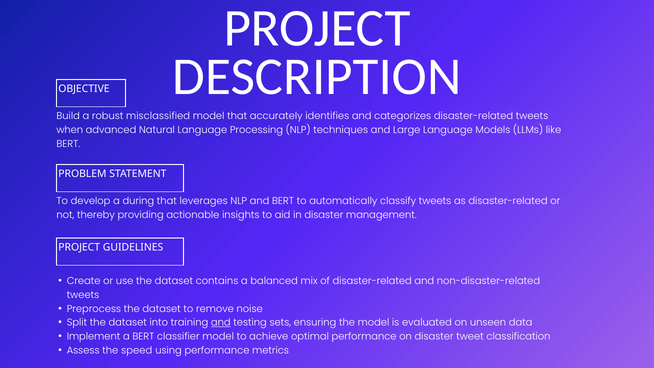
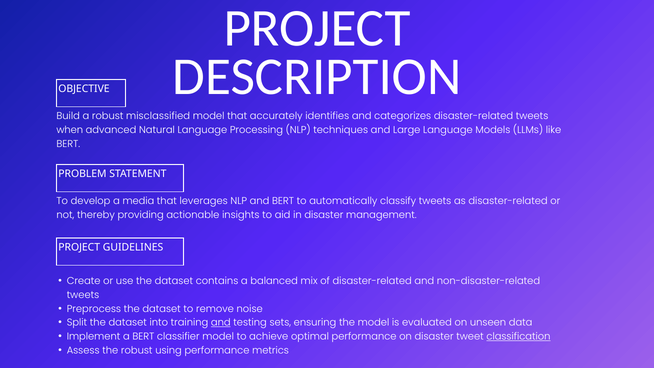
during: during -> media
classification underline: none -> present
the speed: speed -> robust
